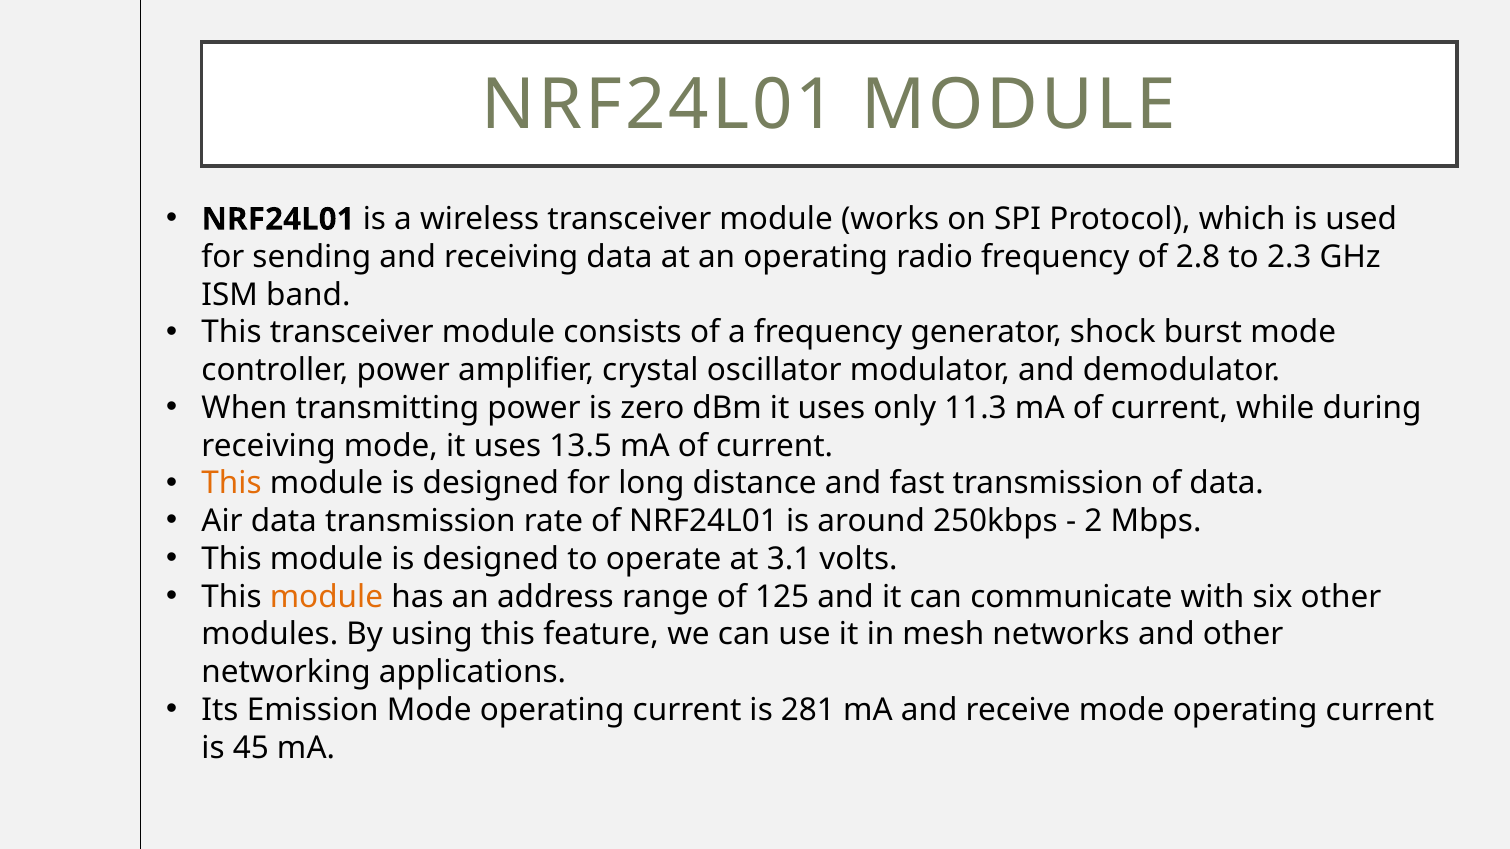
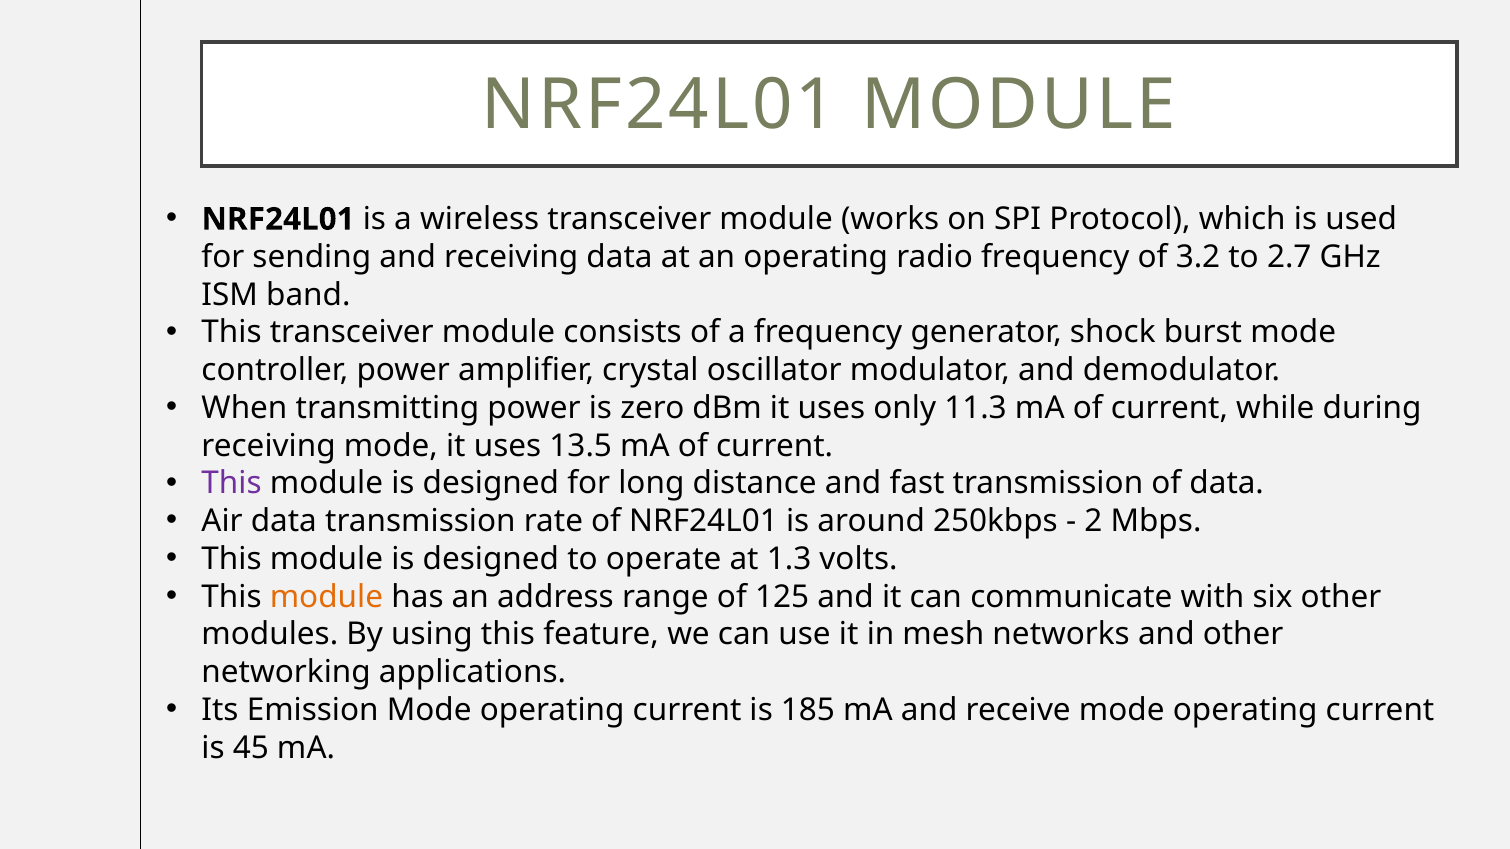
2.8: 2.8 -> 3.2
2.3: 2.3 -> 2.7
This at (232, 484) colour: orange -> purple
3.1: 3.1 -> 1.3
281: 281 -> 185
